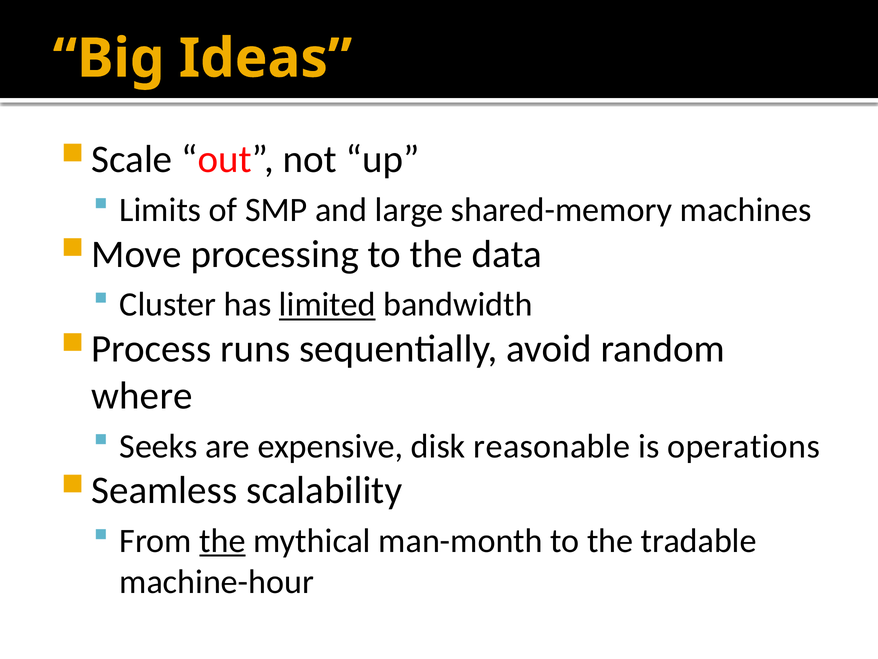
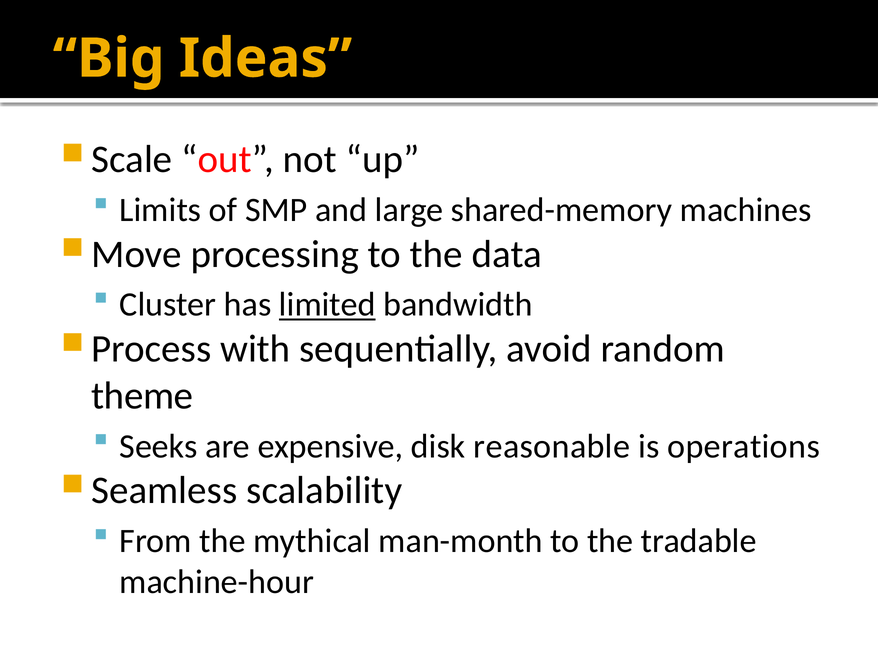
runs: runs -> with
where: where -> theme
the at (222, 541) underline: present -> none
